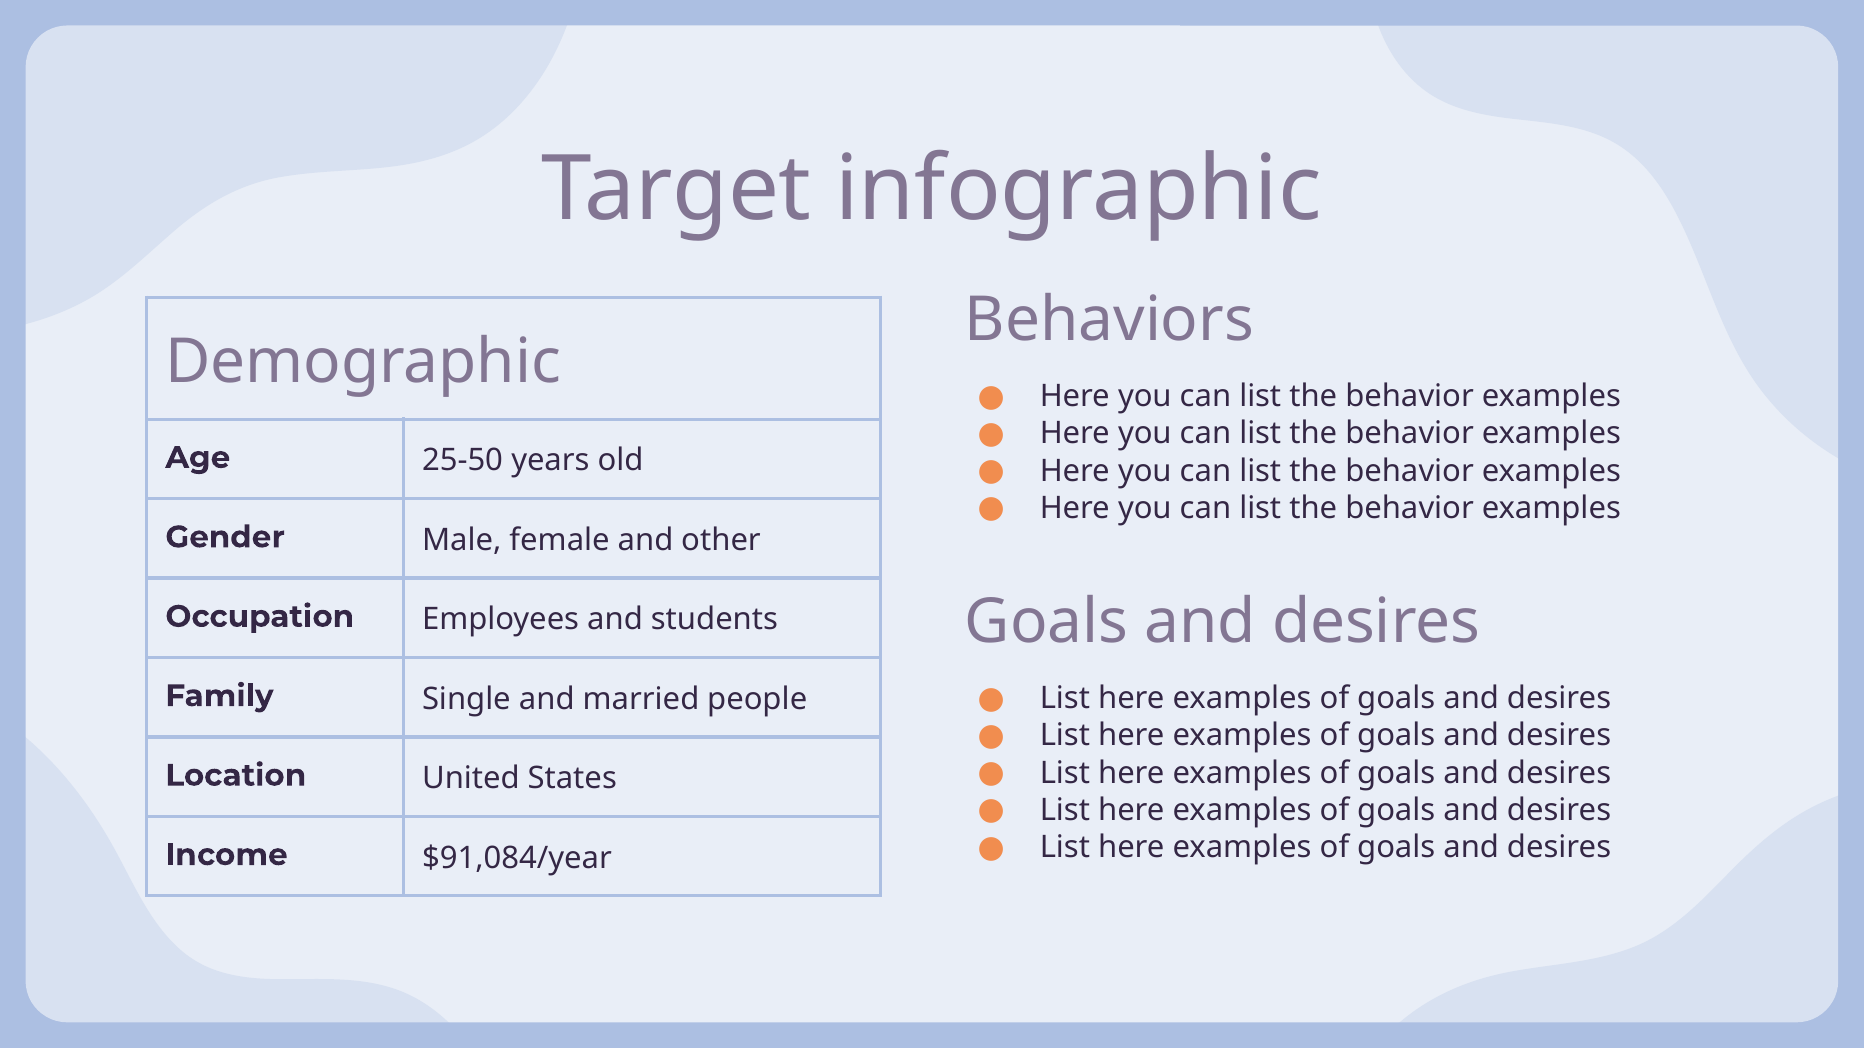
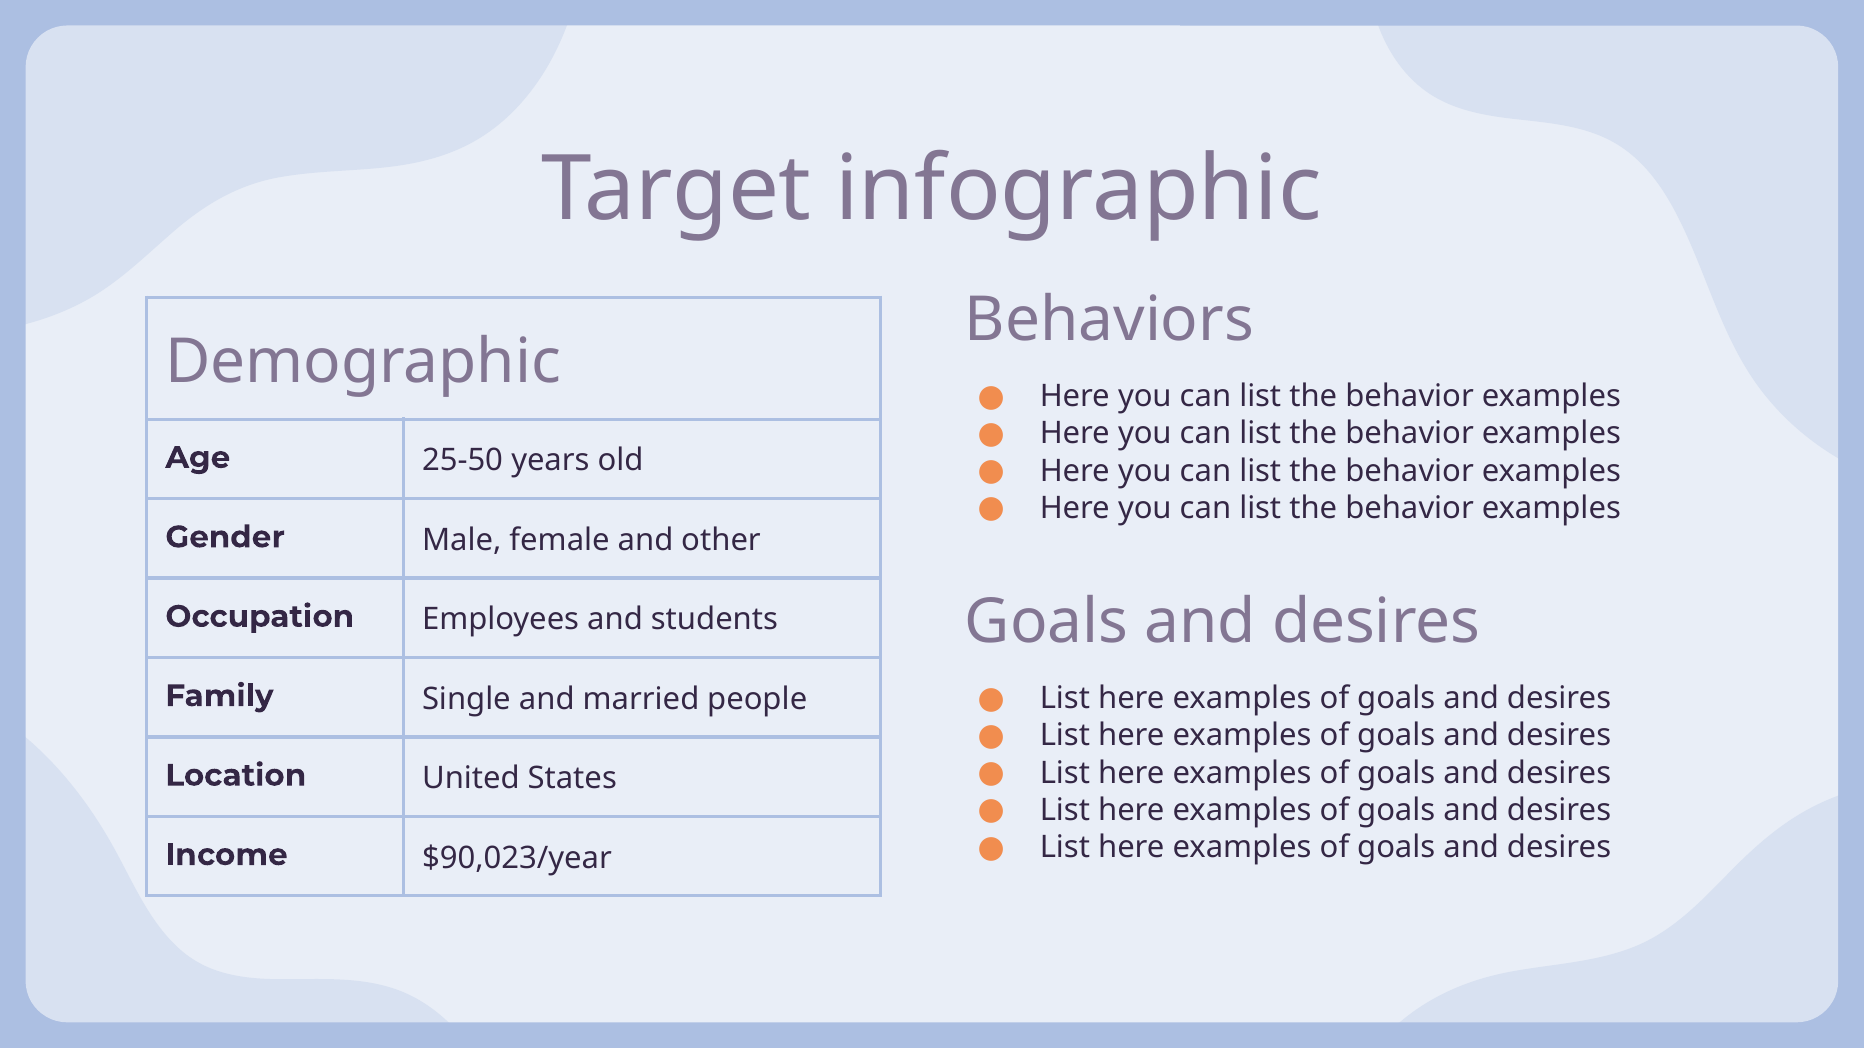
$91,084/year: $91,084/year -> $90,023/year
